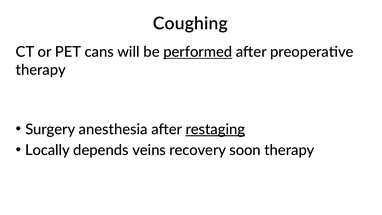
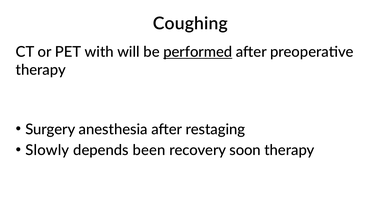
cans: cans -> with
restaging underline: present -> none
Locally: Locally -> Slowly
veins: veins -> been
